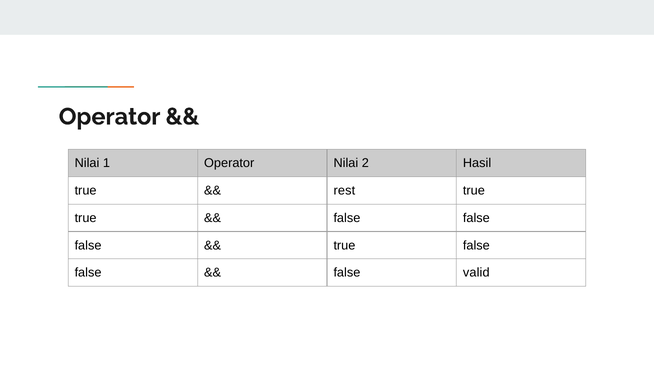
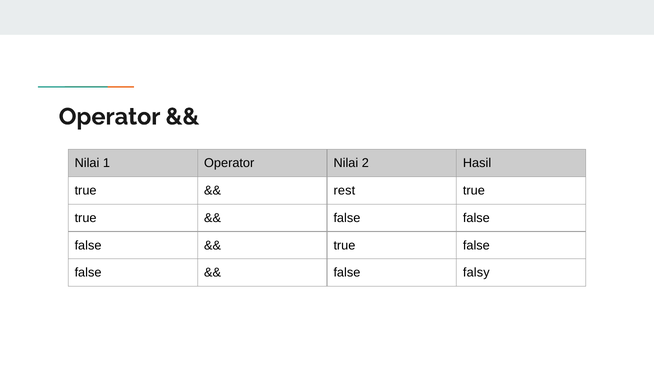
valid: valid -> falsy
